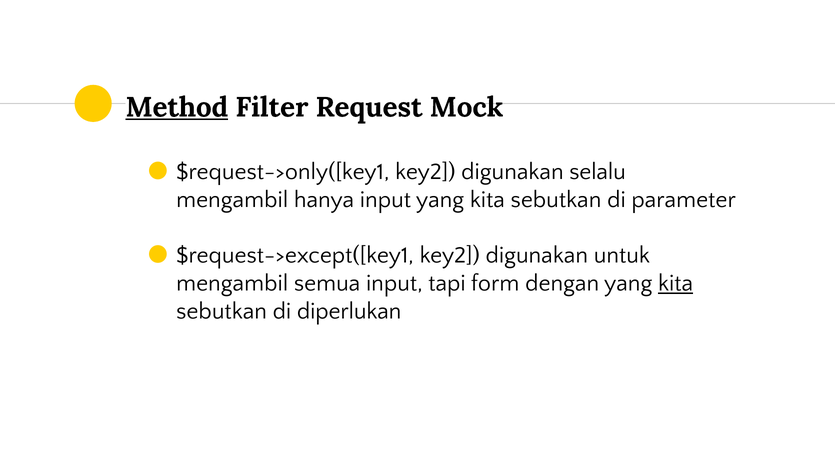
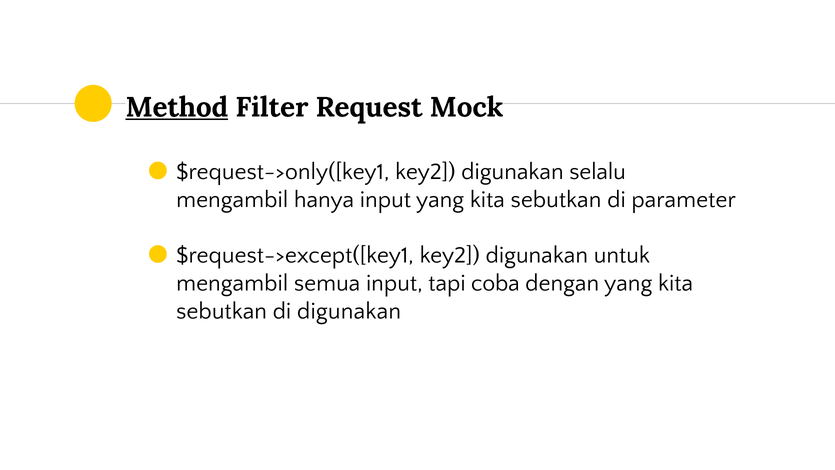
form: form -> coba
kita at (676, 283) underline: present -> none
di diperlukan: diperlukan -> digunakan
